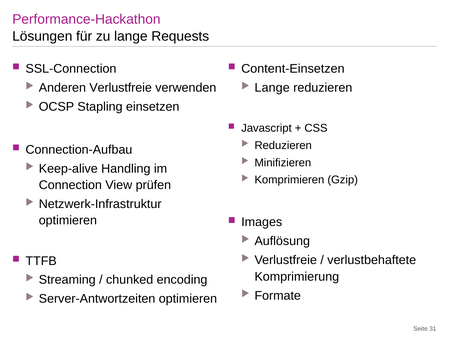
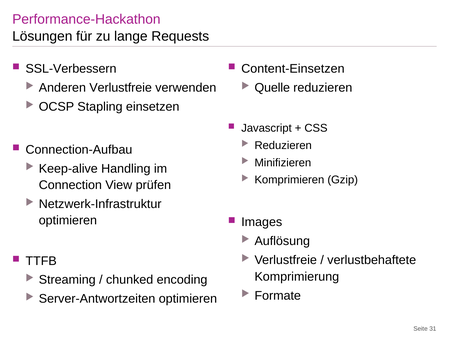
SSL-Connection: SSL-Connection -> SSL-Verbessern
Lange at (272, 88): Lange -> Quelle
